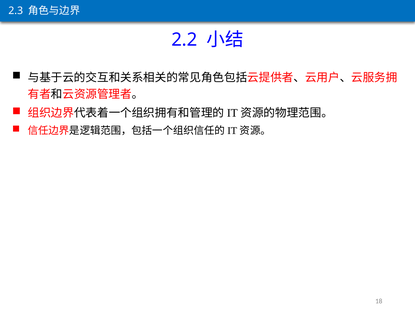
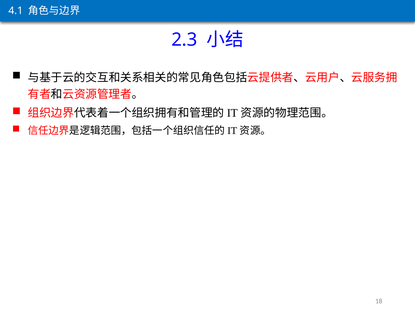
2.3: 2.3 -> 4.1
2.2: 2.2 -> 2.3
